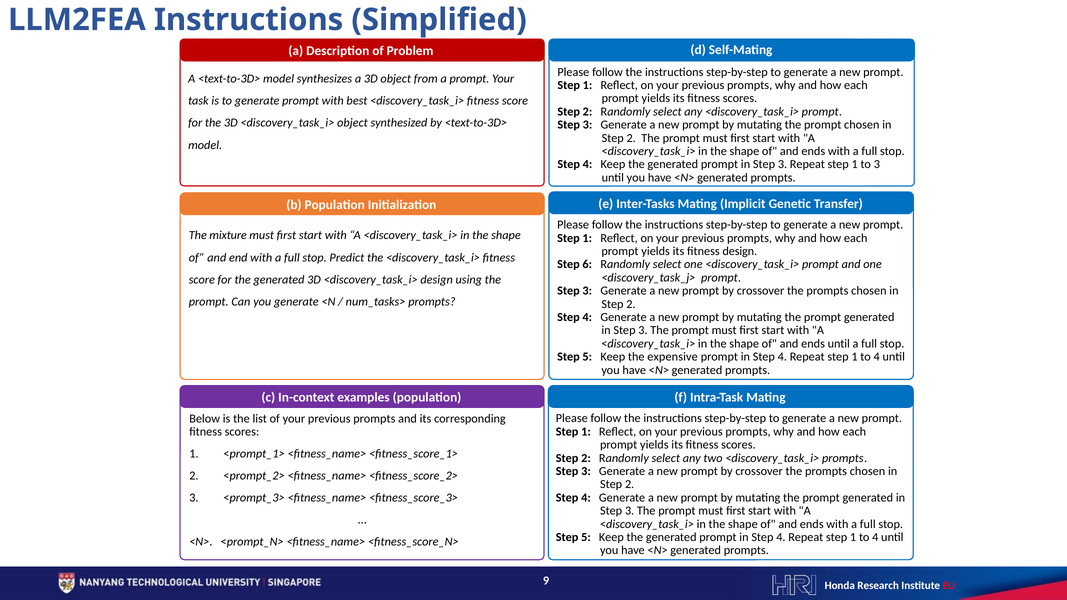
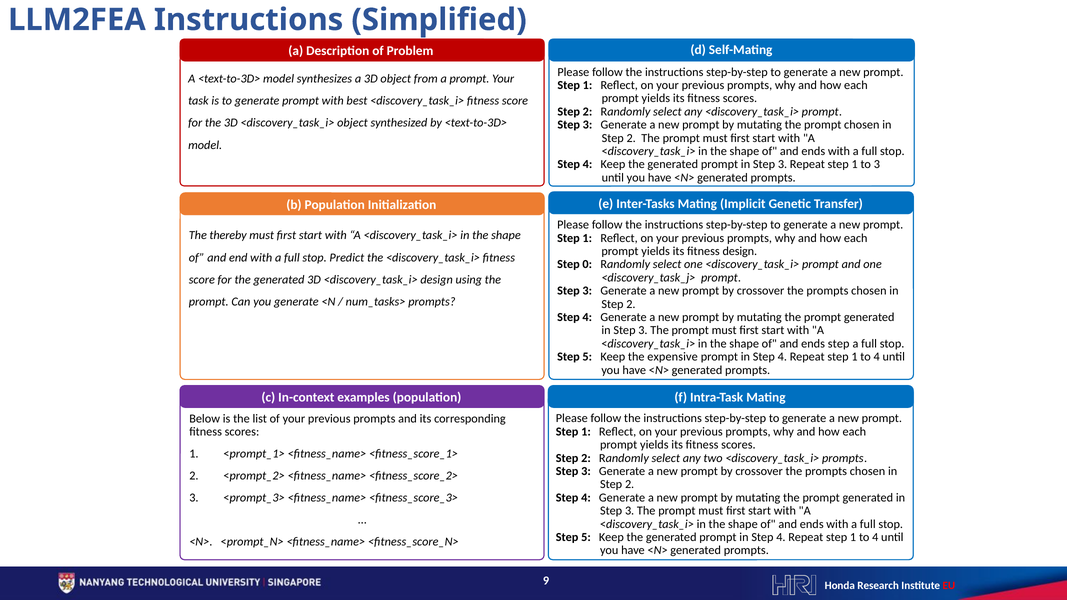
mixture: mixture -> thereby
6: 6 -> 0
ends until: until -> step
